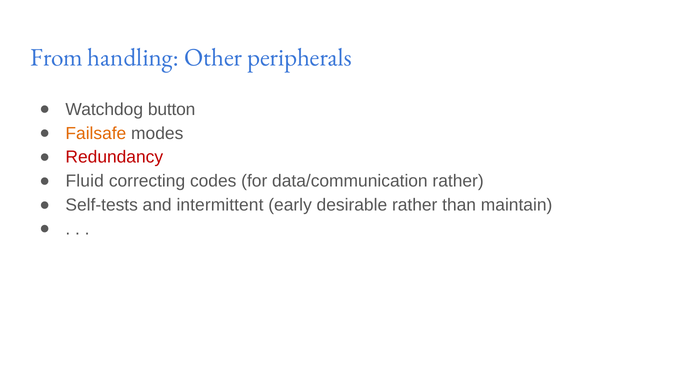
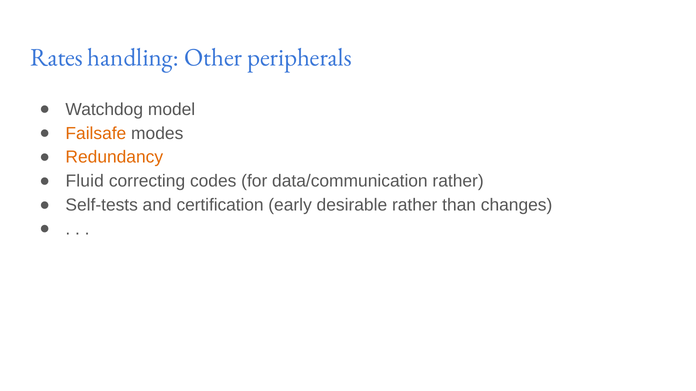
From: From -> Rates
button: button -> model
Redundancy colour: red -> orange
intermittent: intermittent -> certification
maintain: maintain -> changes
